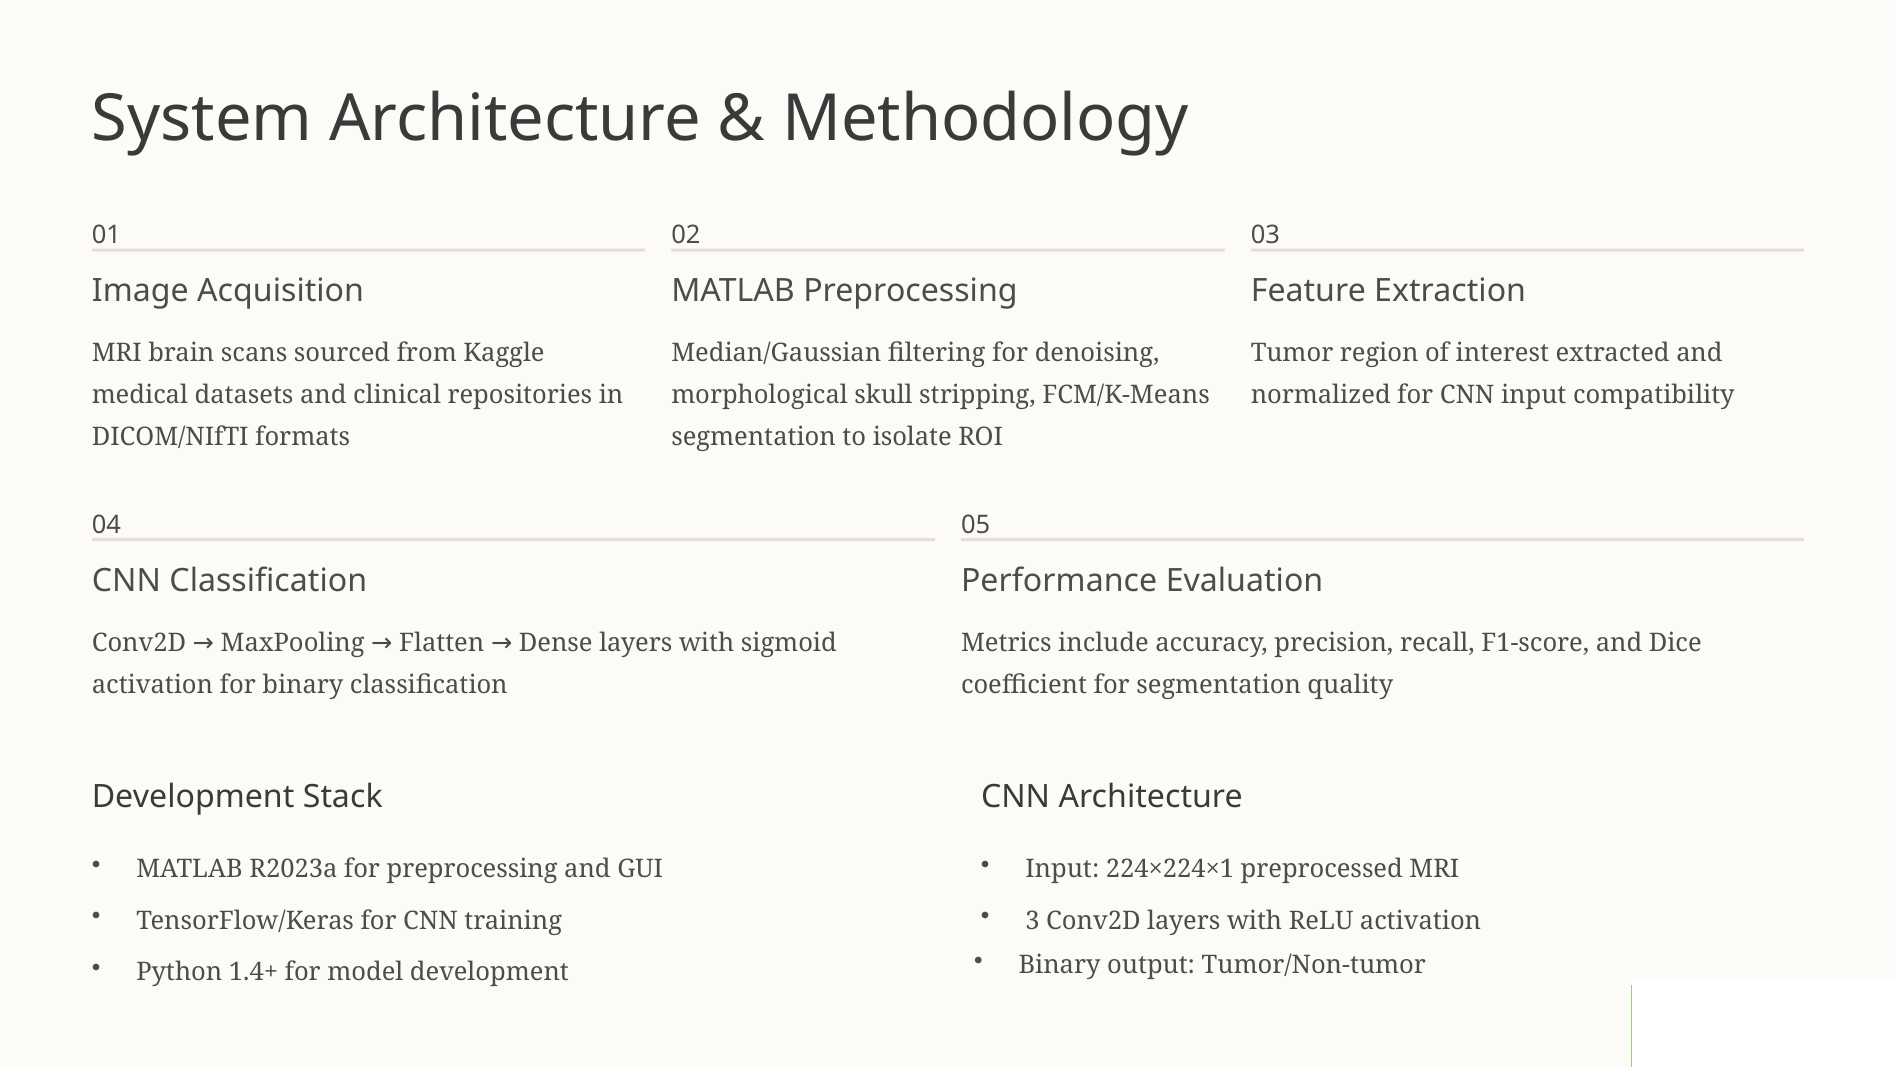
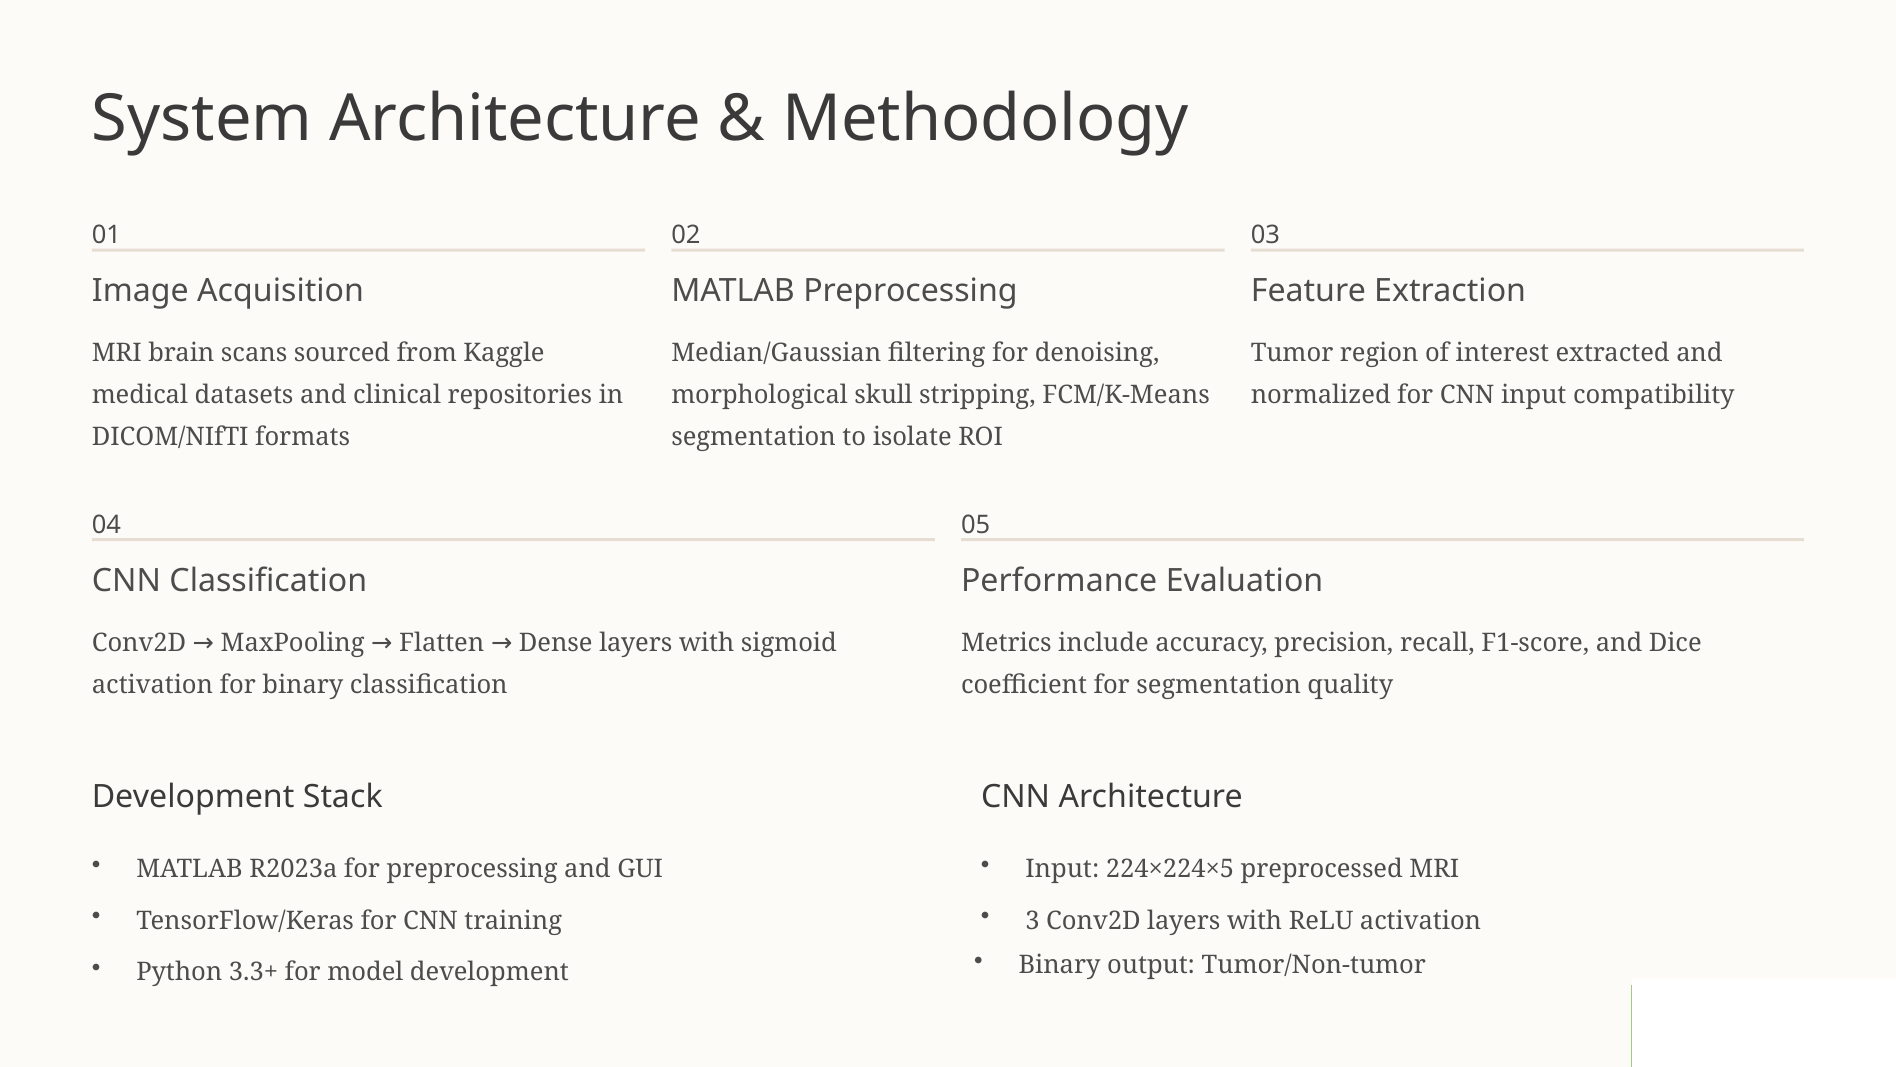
224×224×1: 224×224×1 -> 224×224×5
1.4+: 1.4+ -> 3.3+
